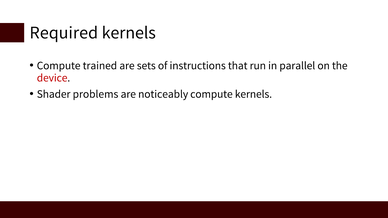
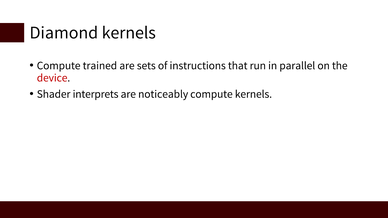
Required: Required -> Diamond
problems: problems -> interprets
